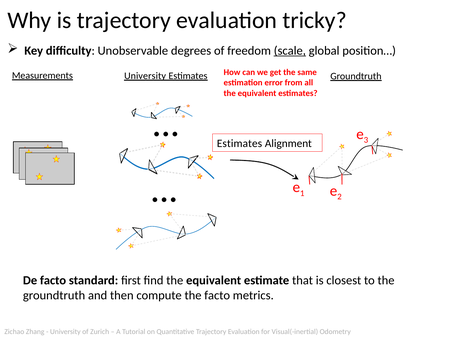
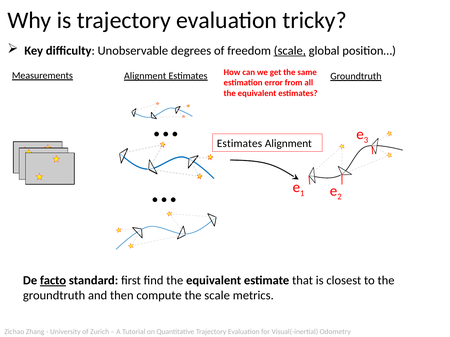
Measurements University: University -> Alignment
facto at (53, 281) underline: none -> present
the facto: facto -> scale
